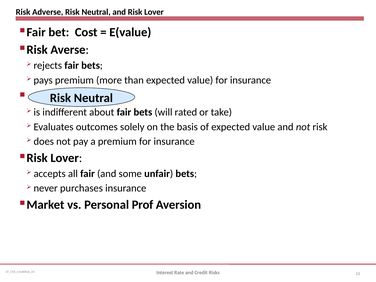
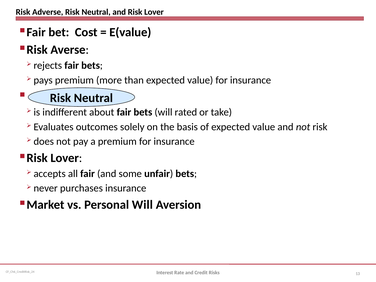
Personal Prof: Prof -> Will
